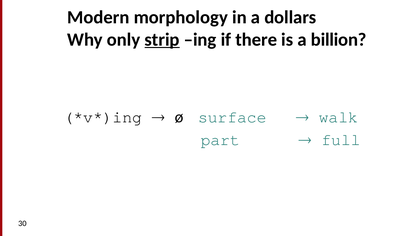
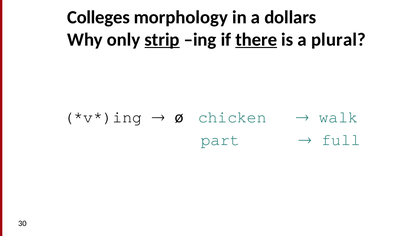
Modern: Modern -> Colleges
there underline: none -> present
billion: billion -> plural
surface: surface -> chicken
